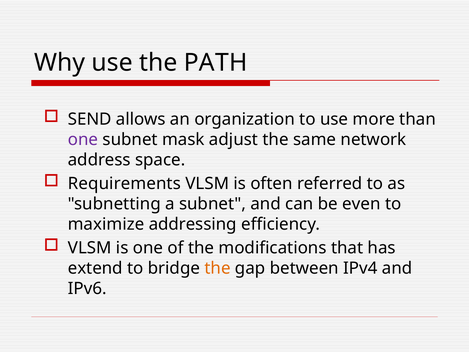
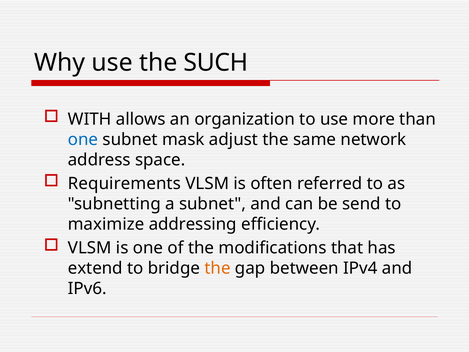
PATH: PATH -> SUCH
SEND: SEND -> WITH
one at (83, 140) colour: purple -> blue
even: even -> send
